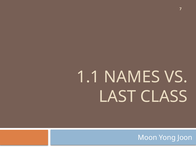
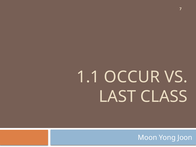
NAMES: NAMES -> OCCUR
